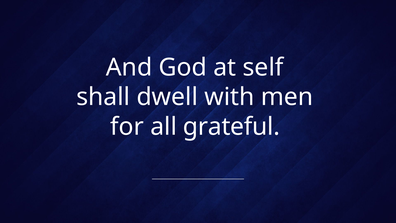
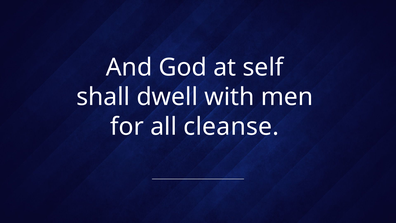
grateful: grateful -> cleanse
